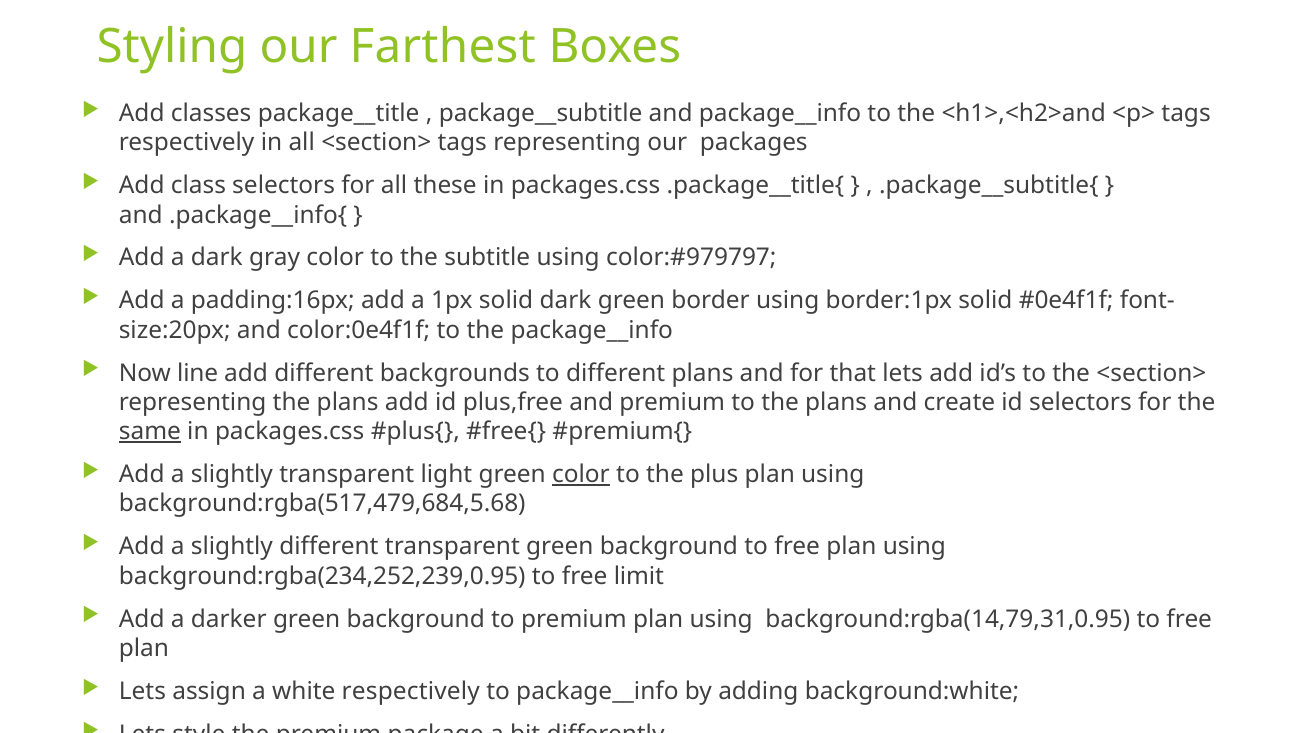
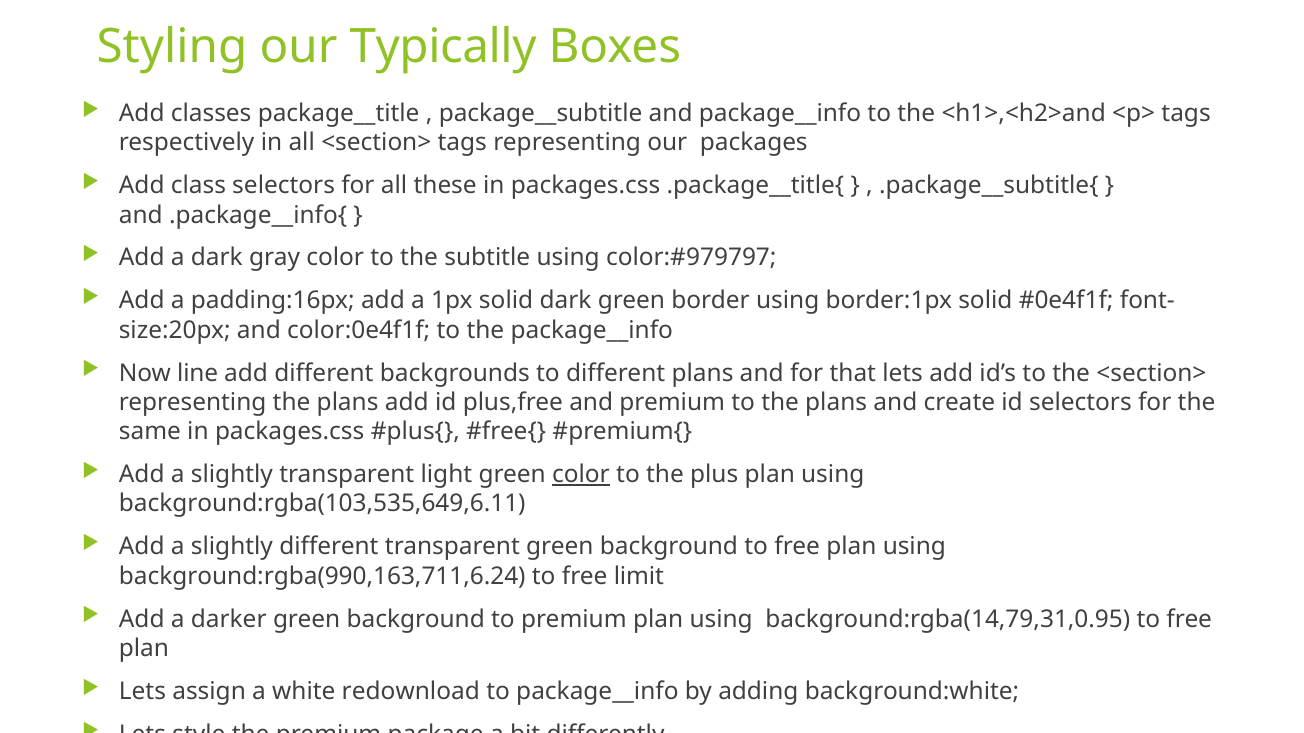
Farthest: Farthest -> Typically
same underline: present -> none
background:rgba(517,479,684,5.68: background:rgba(517,479,684,5.68 -> background:rgba(103,535,649,6.11
background:rgba(234,252,239,0.95: background:rgba(234,252,239,0.95 -> background:rgba(990,163,711,6.24
white respectively: respectively -> redownload
